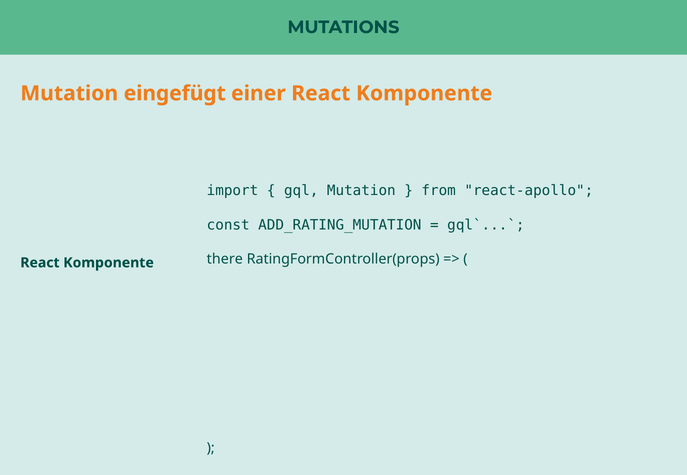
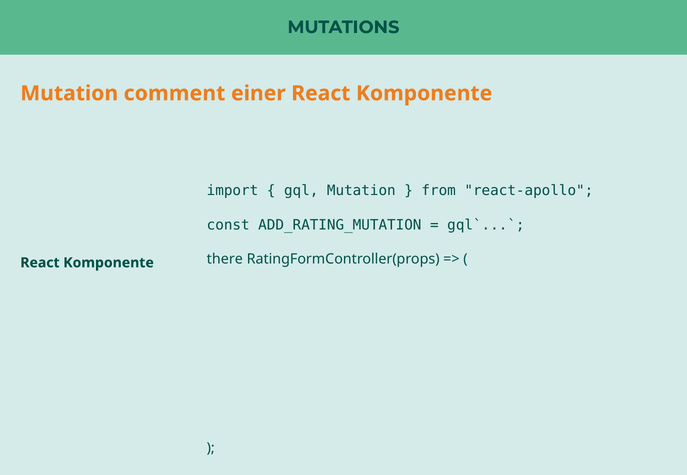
eingefügt: eingefügt -> comment
